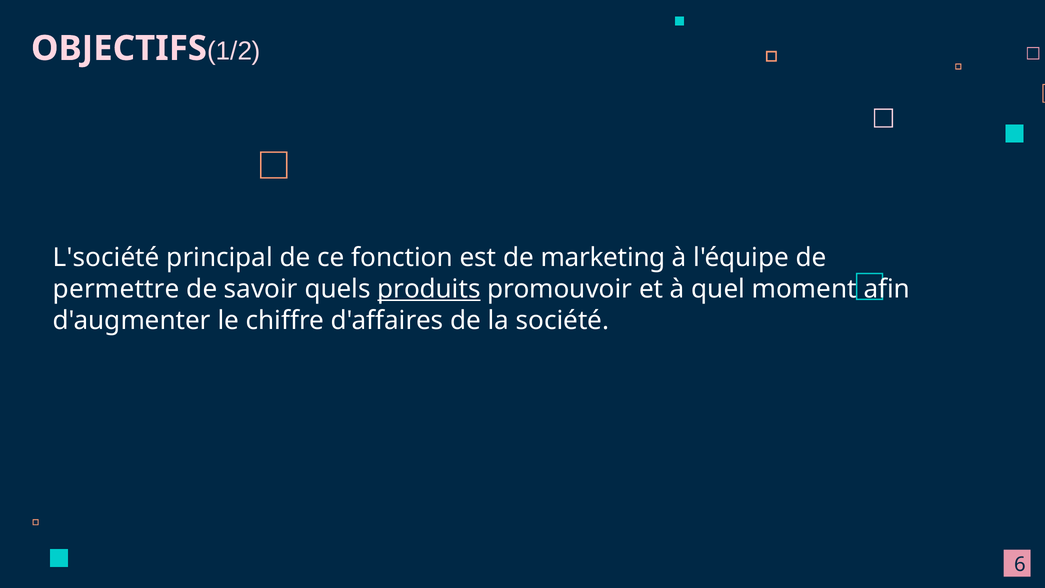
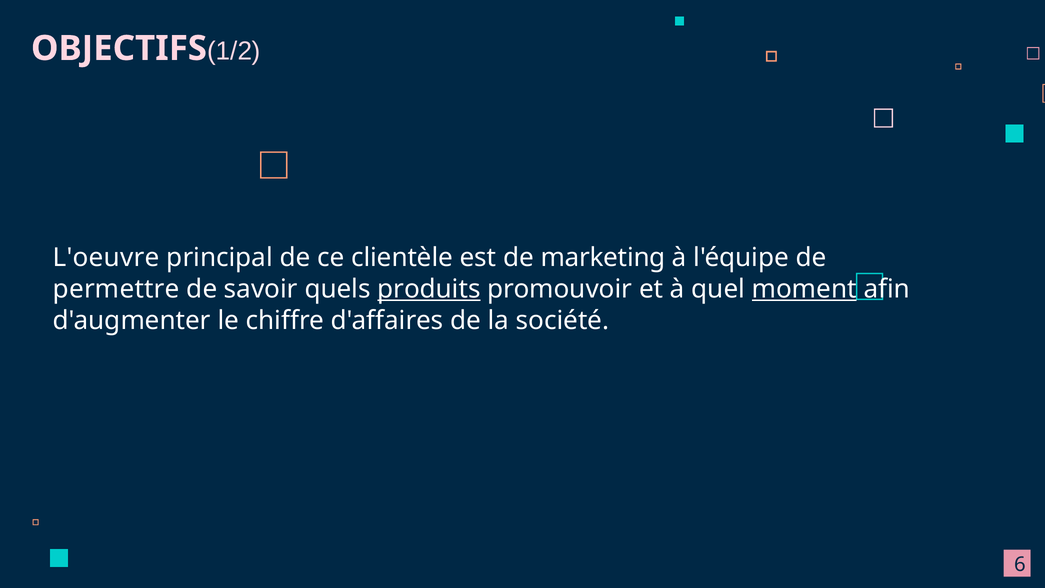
L'société: L'société -> L'oeuvre
fonction: fonction -> clientèle
moment underline: none -> present
